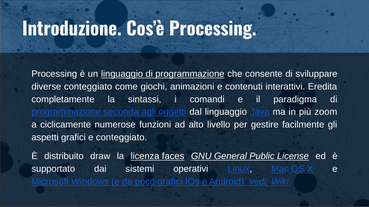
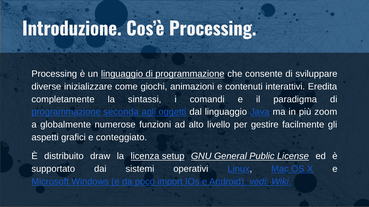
diverse conteggiato: conteggiato -> inizializzare
ciclicamente: ciclicamente -> globalmente
faces: faces -> setup
poco grafici: grafici -> import
